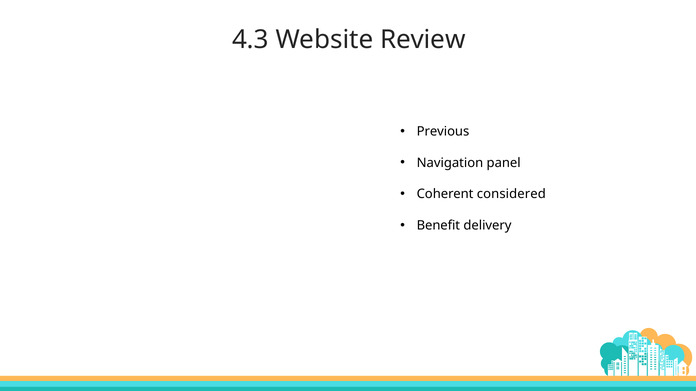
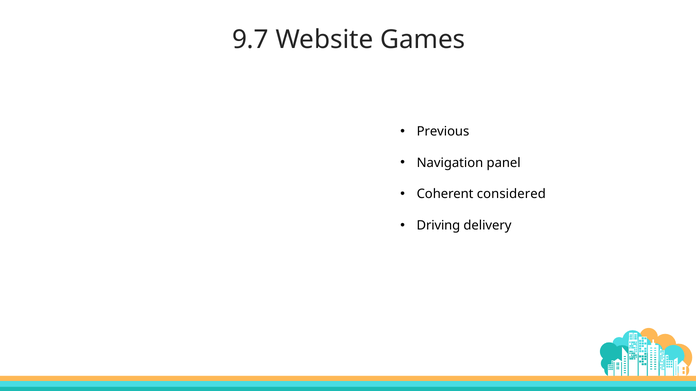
4.3: 4.3 -> 9.7
Review: Review -> Games
Benefit: Benefit -> Driving
